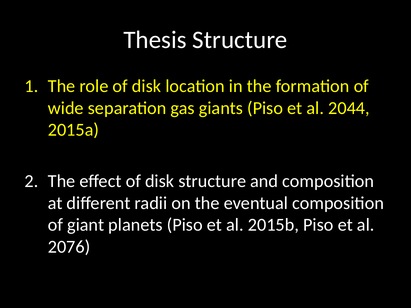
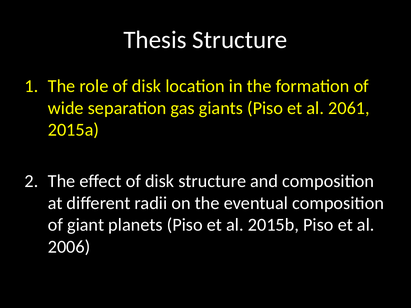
2044: 2044 -> 2061
2076: 2076 -> 2006
